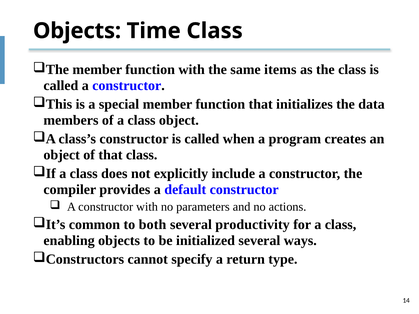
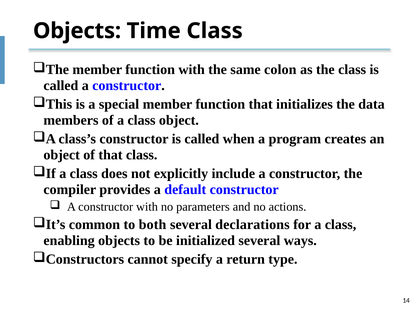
items: items -> colon
productivity: productivity -> declarations
